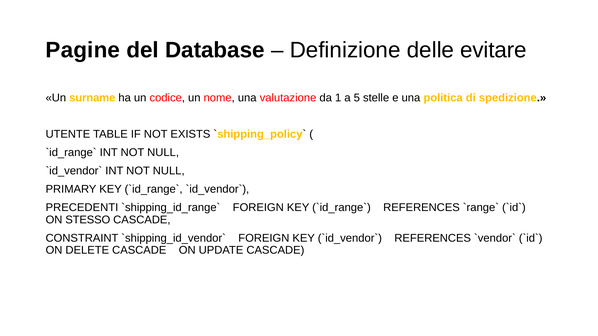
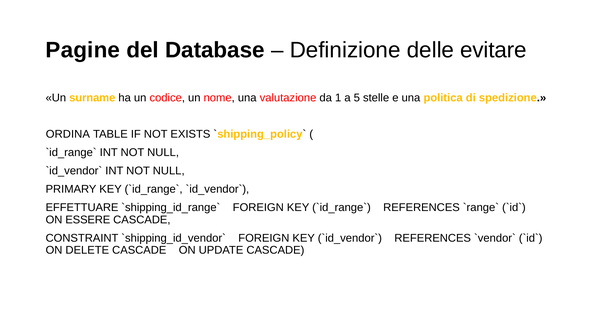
UTENTE: UTENTE -> ORDINA
PRECEDENTI: PRECEDENTI -> EFFETTUARE
STESSO: STESSO -> ESSERE
